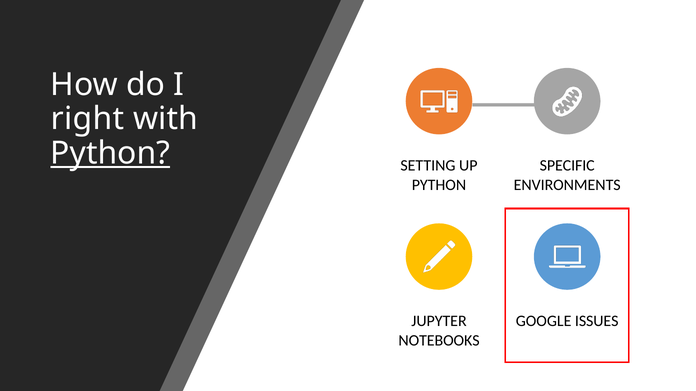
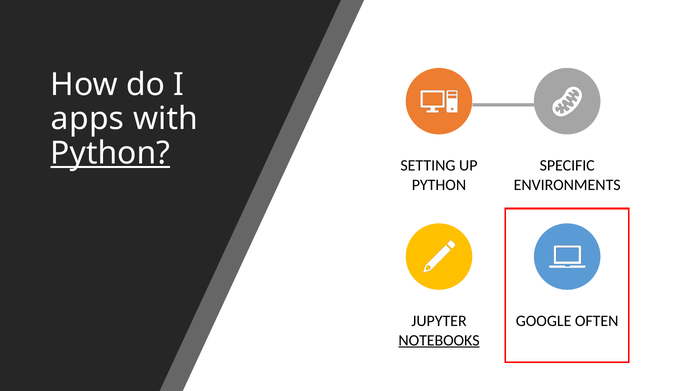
right: right -> apps
ISSUES: ISSUES -> OFTEN
NOTEBOOKS underline: none -> present
